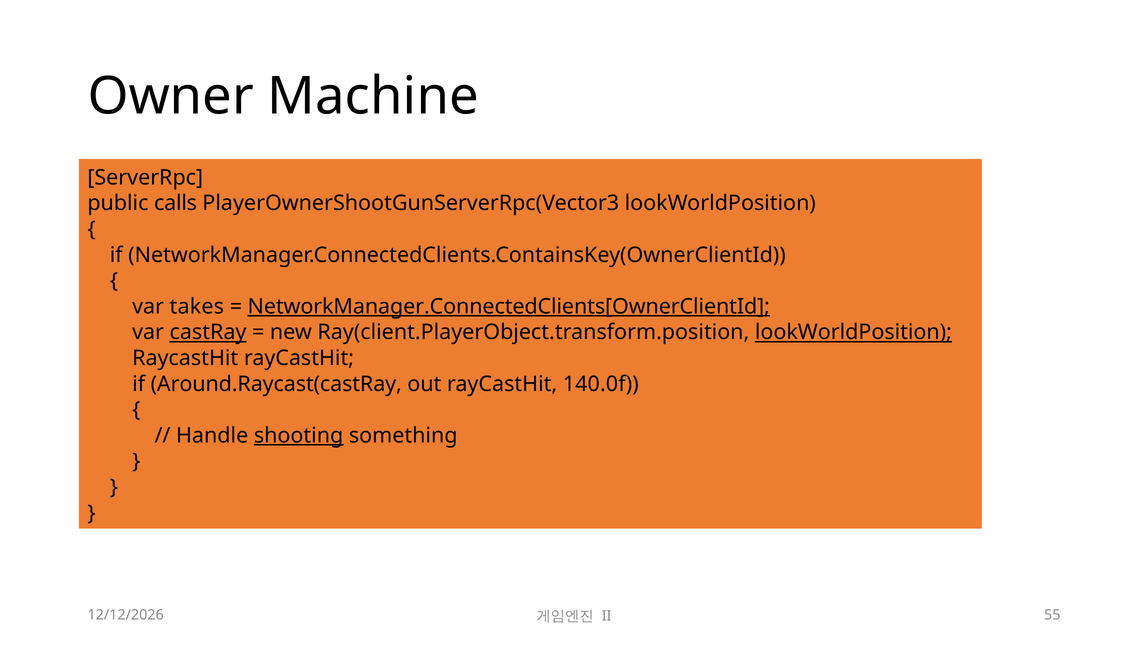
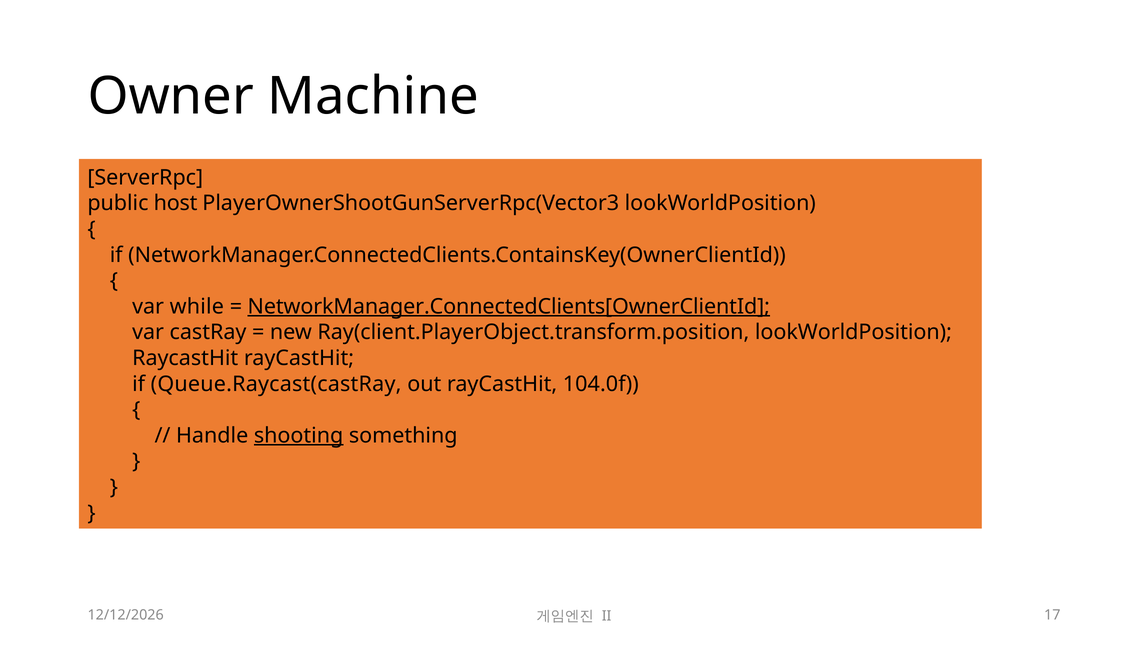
calls: calls -> host
takes: takes -> while
castRay underline: present -> none
lookWorldPosition at (853, 333) underline: present -> none
Around.Raycast(castRay: Around.Raycast(castRay -> Queue.Raycast(castRay
140.0f: 140.0f -> 104.0f
55: 55 -> 17
